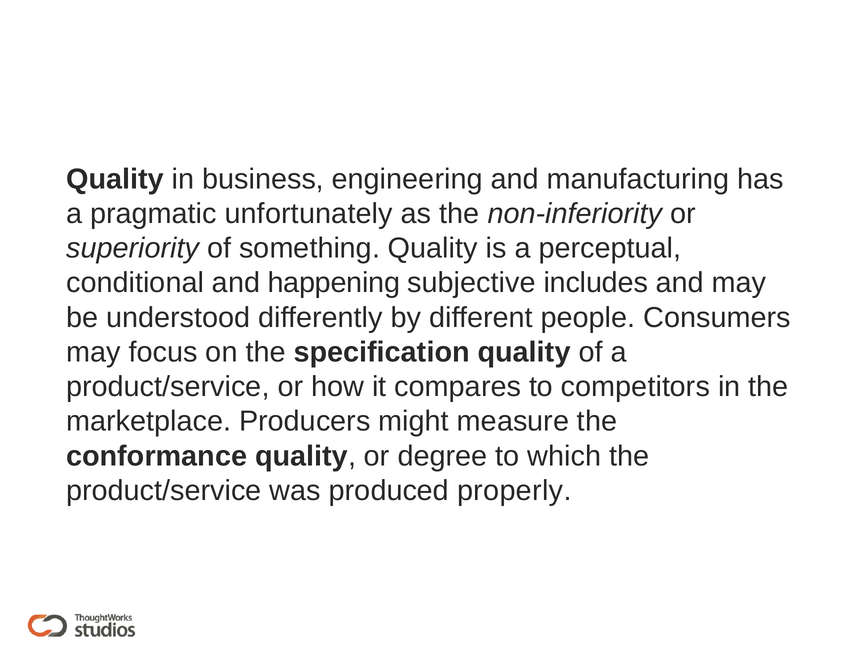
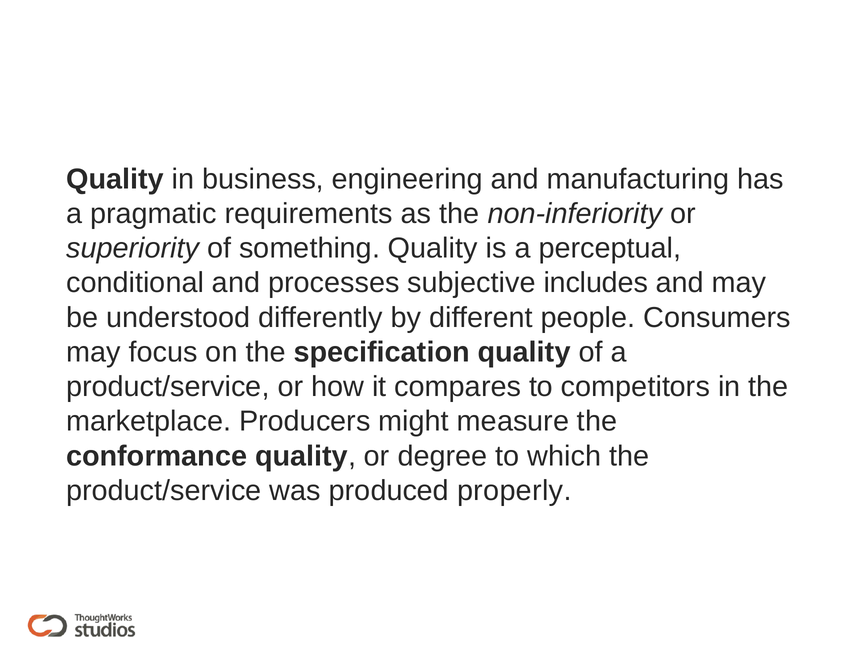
unfortunately: unfortunately -> requirements
happening: happening -> processes
